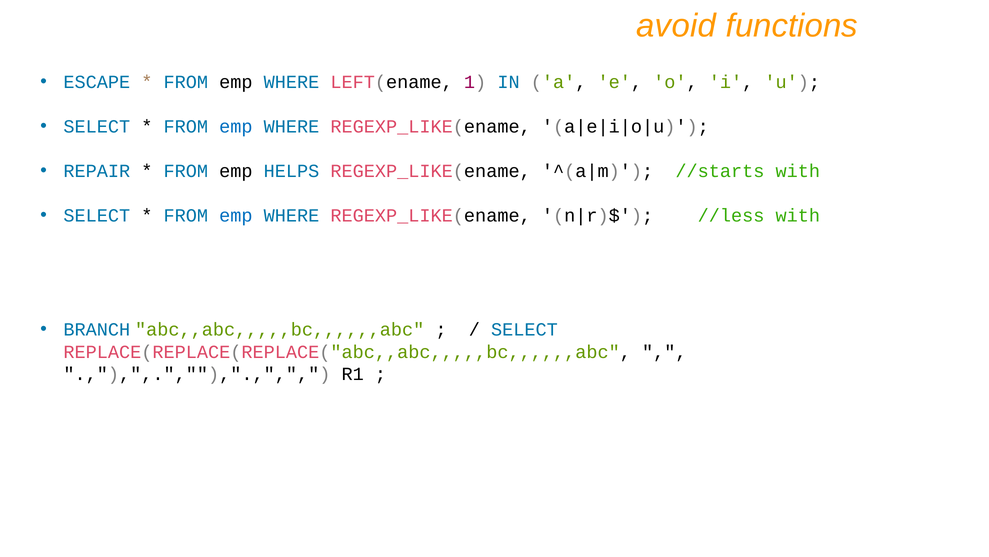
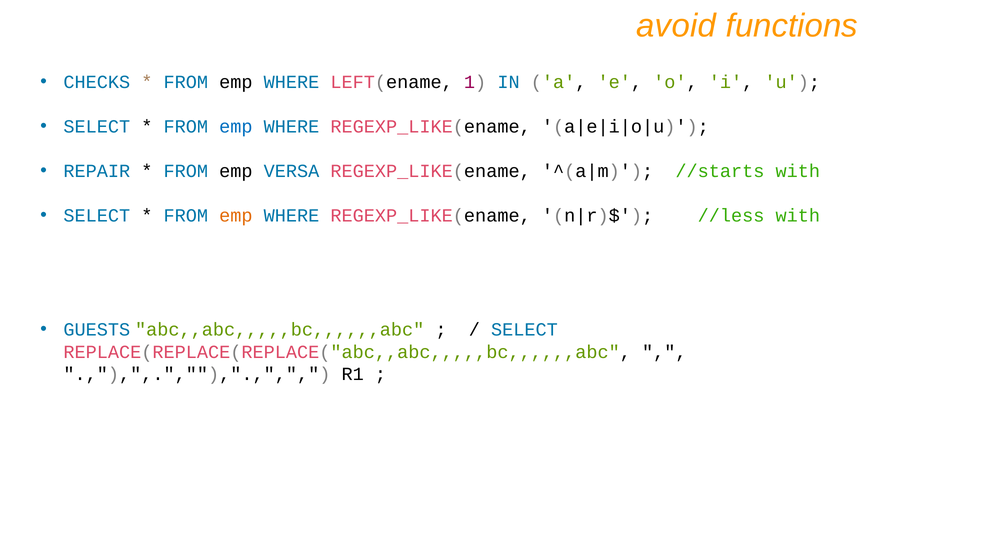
ESCAPE: ESCAPE -> CHECKS
HELPS: HELPS -> VERSA
emp at (236, 215) colour: blue -> orange
BRANCH: BRANCH -> GUESTS
